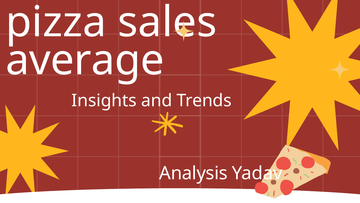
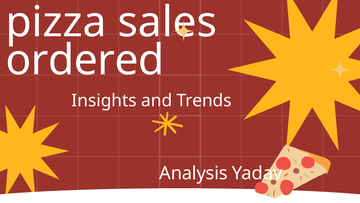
average: average -> ordered
